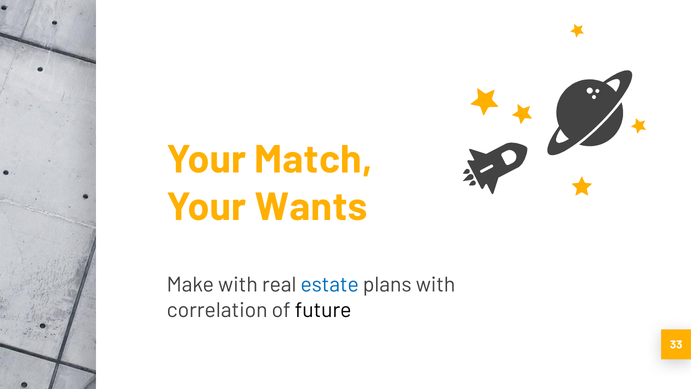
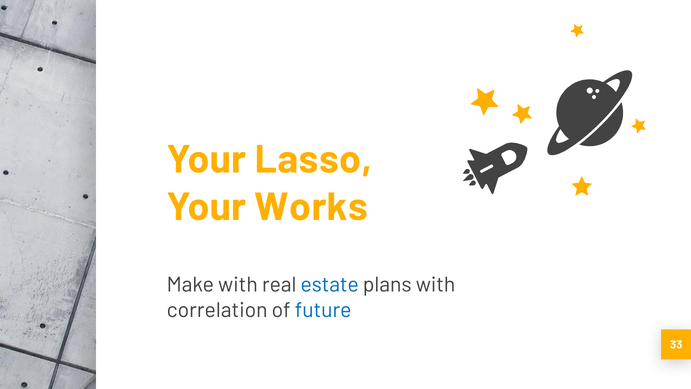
Match: Match -> Lasso
Wants: Wants -> Works
future colour: black -> blue
